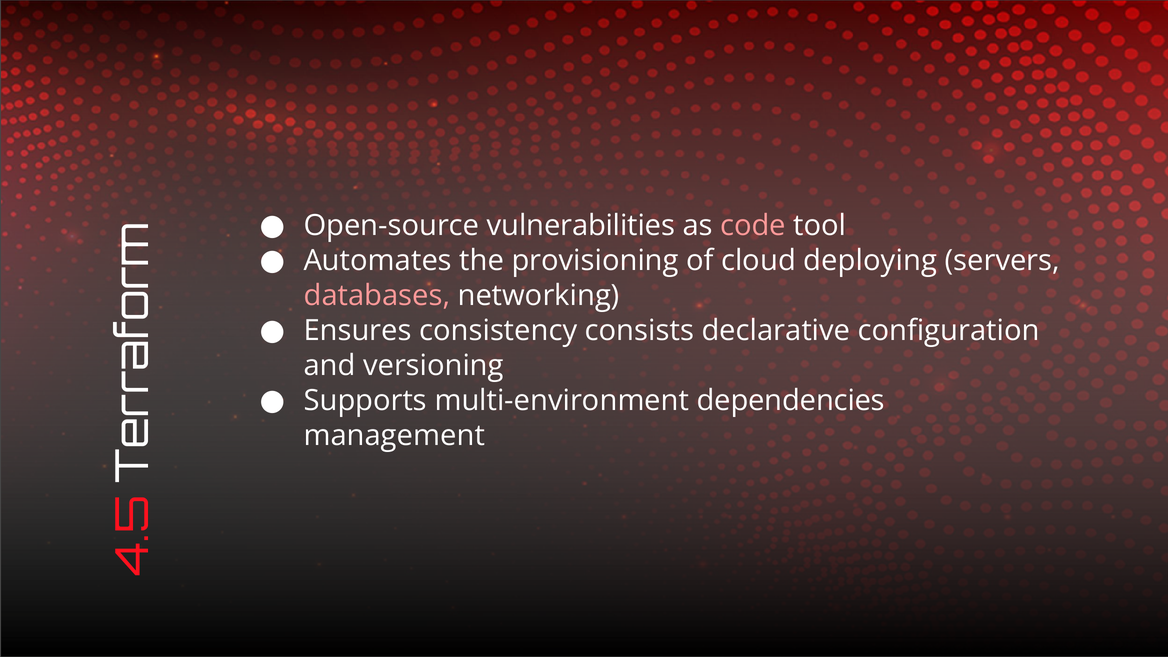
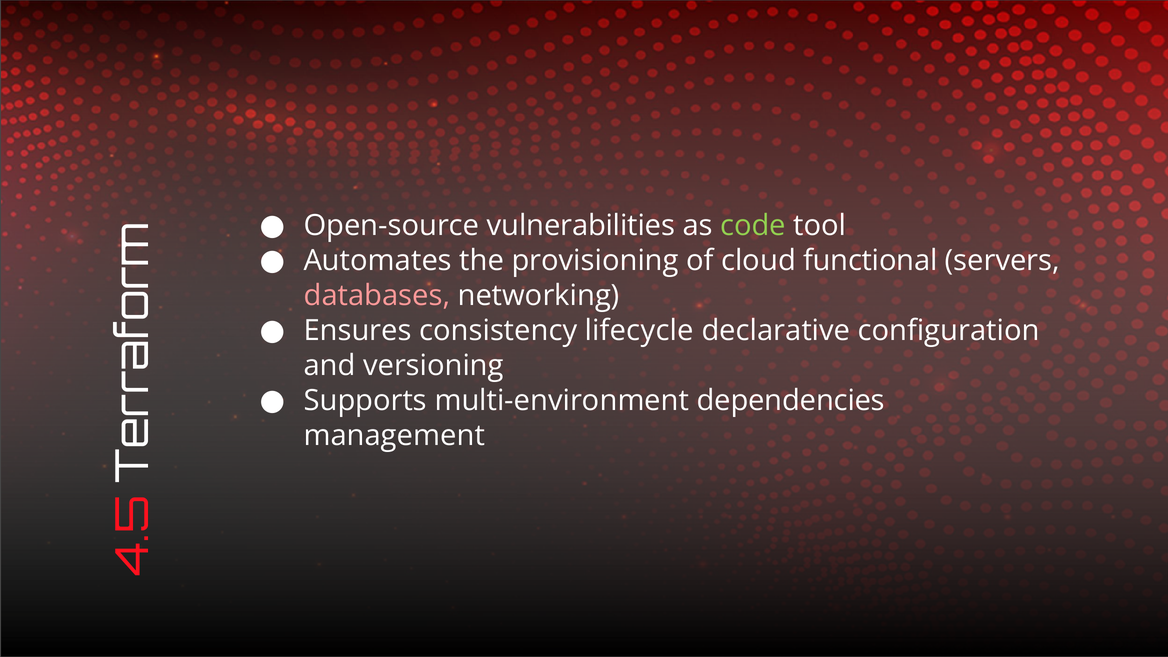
code colour: pink -> light green
deploying: deploying -> functional
consists: consists -> lifecycle
